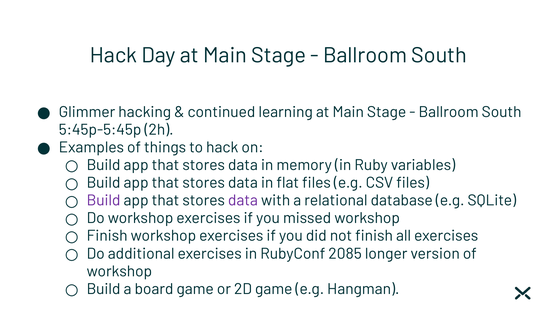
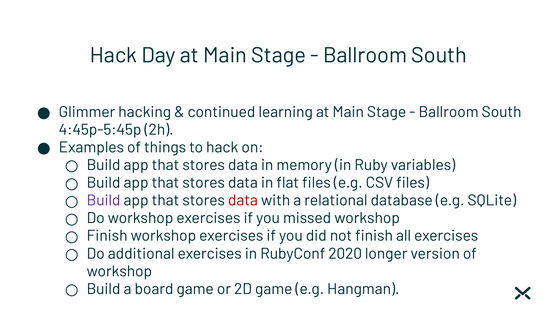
5:45p-5:45p: 5:45p-5:45p -> 4:45p-5:45p
data at (243, 200) colour: purple -> red
2085: 2085 -> 2020
